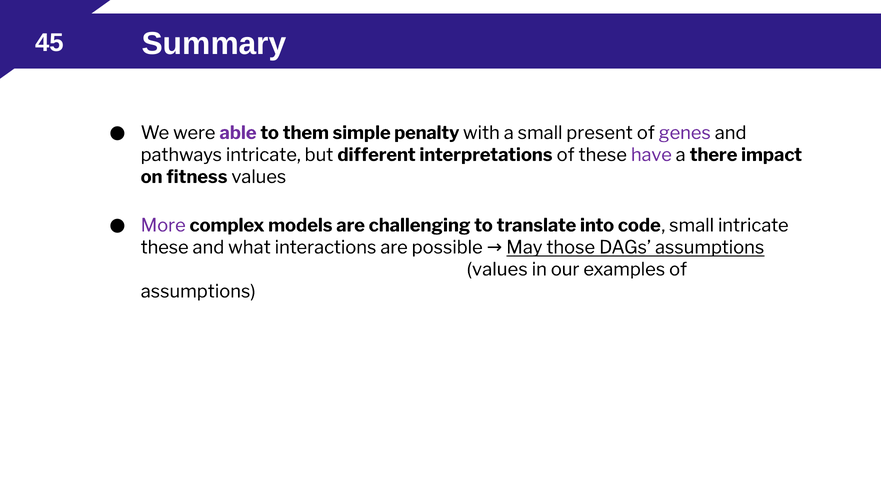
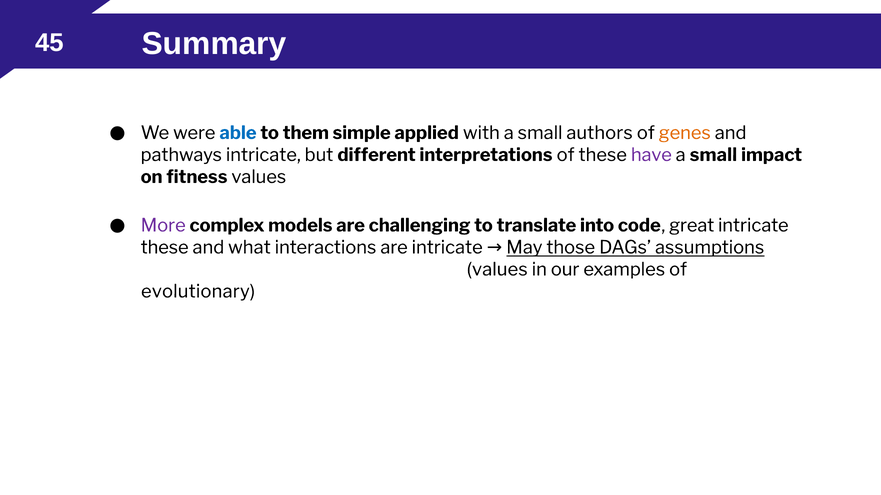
able colour: purple -> blue
penalty: penalty -> applied
present: present -> authors
genes colour: purple -> orange
there at (714, 155): there -> small
code small: small -> great
are possible: possible -> intricate
assumptions at (198, 292): assumptions -> evolutionary
